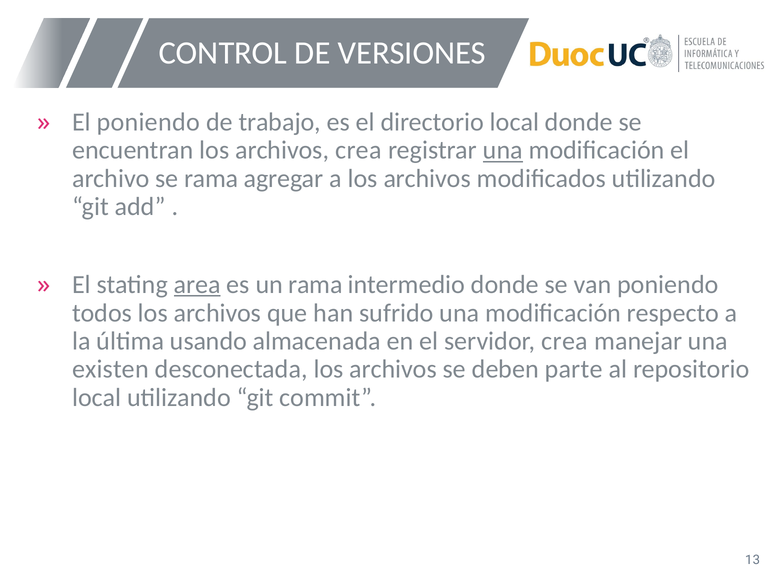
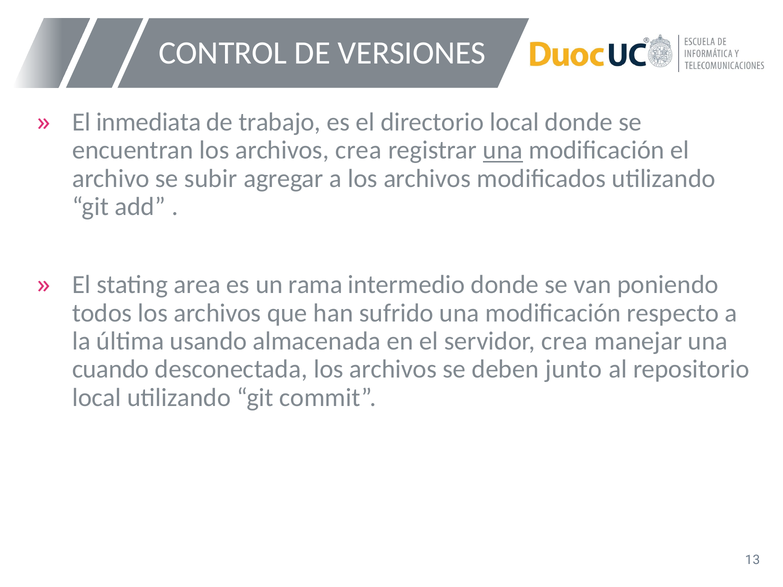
El poniendo: poniendo -> inmediata
se rama: rama -> subir
area underline: present -> none
existen: existen -> cuando
parte: parte -> junto
